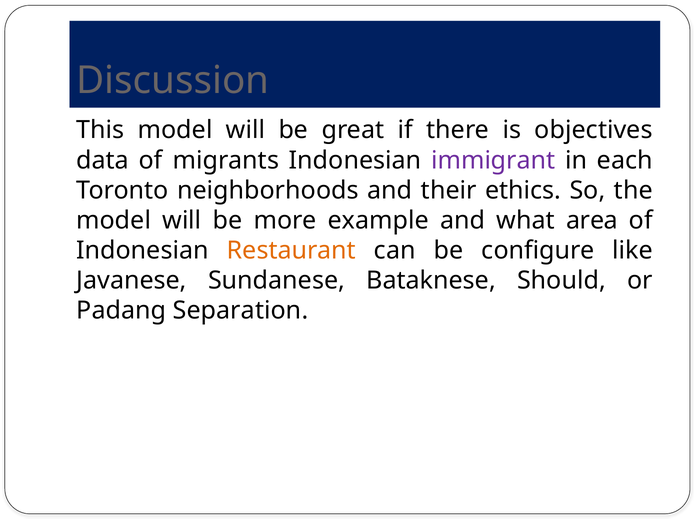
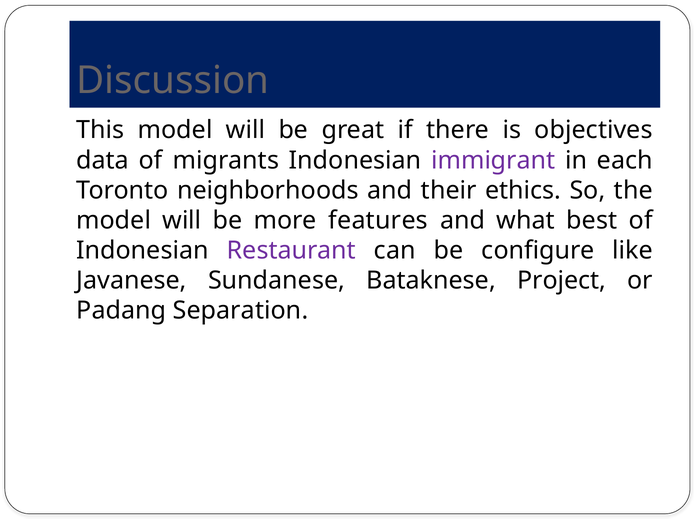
example: example -> features
area: area -> best
Restaurant colour: orange -> purple
Should: Should -> Project
